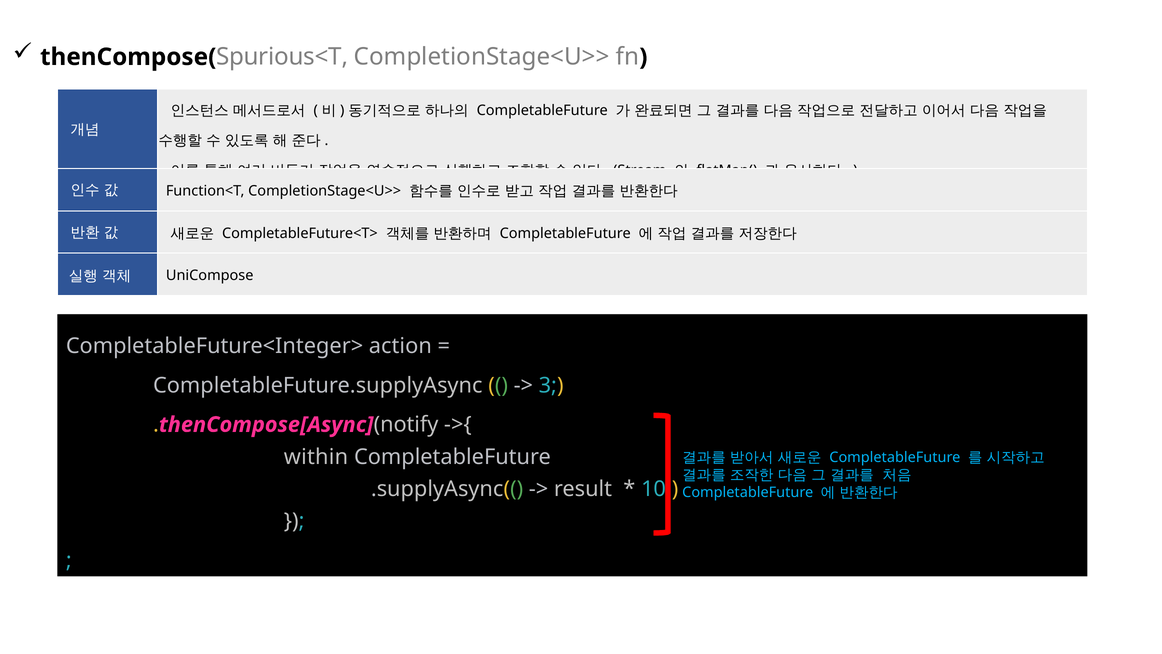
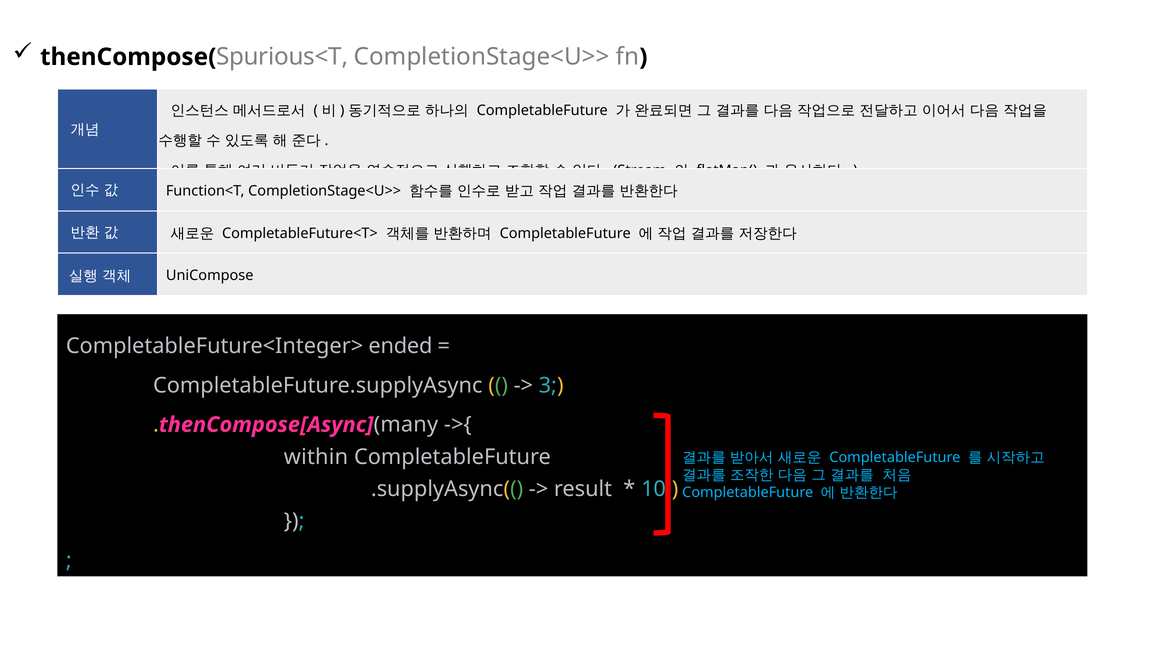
action: action -> ended
notify: notify -> many
